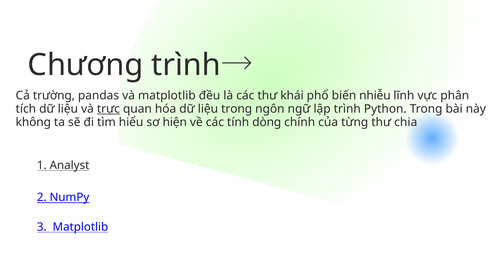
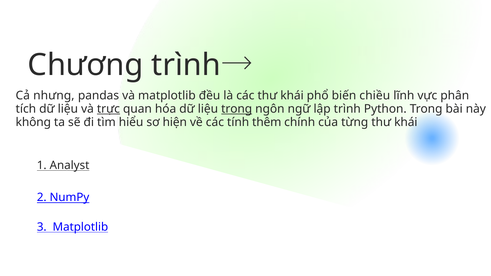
trường: trường -> nhưng
nhiễu: nhiễu -> chiều
trong at (237, 109) underline: none -> present
dòng: dòng -> thêm
từng thư chia: chia -> khái
